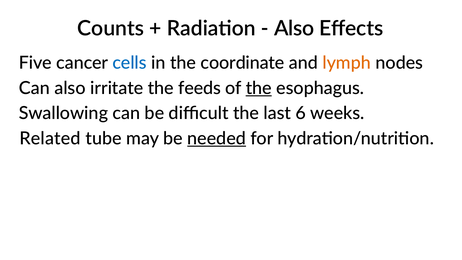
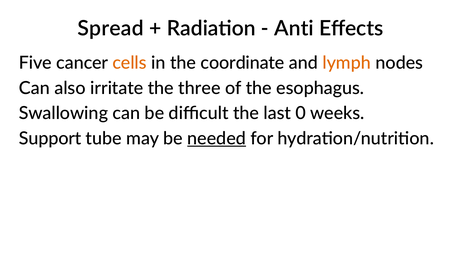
Counts: Counts -> Spread
Also at (294, 29): Also -> Anti
cells colour: blue -> orange
feeds: feeds -> three
the at (259, 88) underline: present -> none
6: 6 -> 0
Related: Related -> Support
